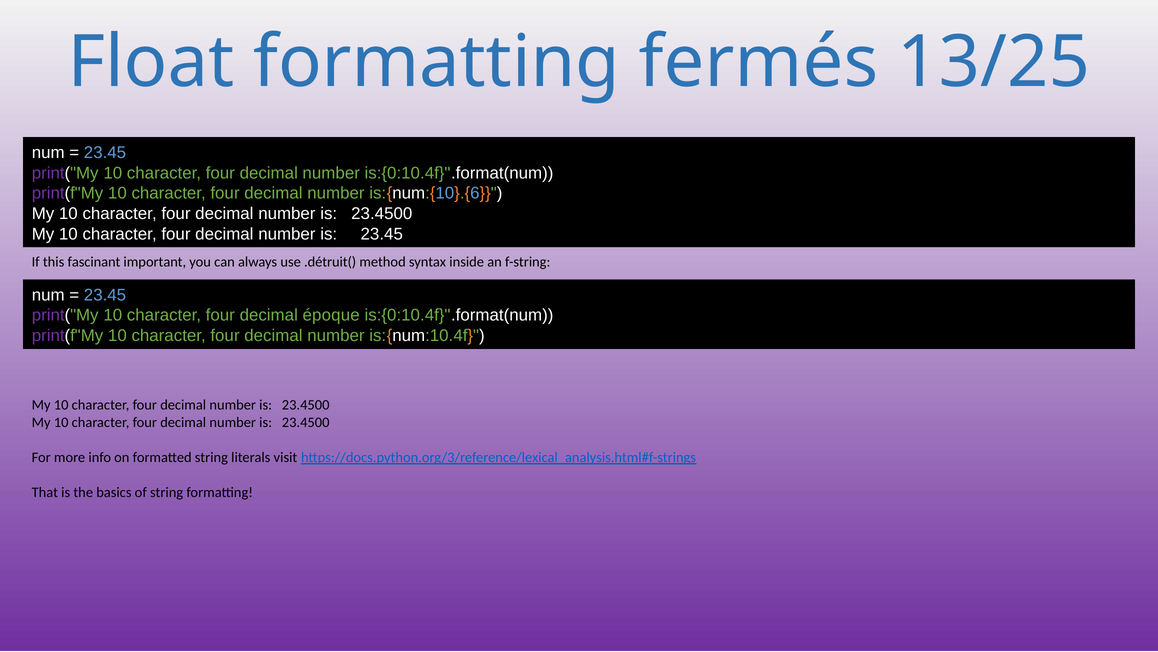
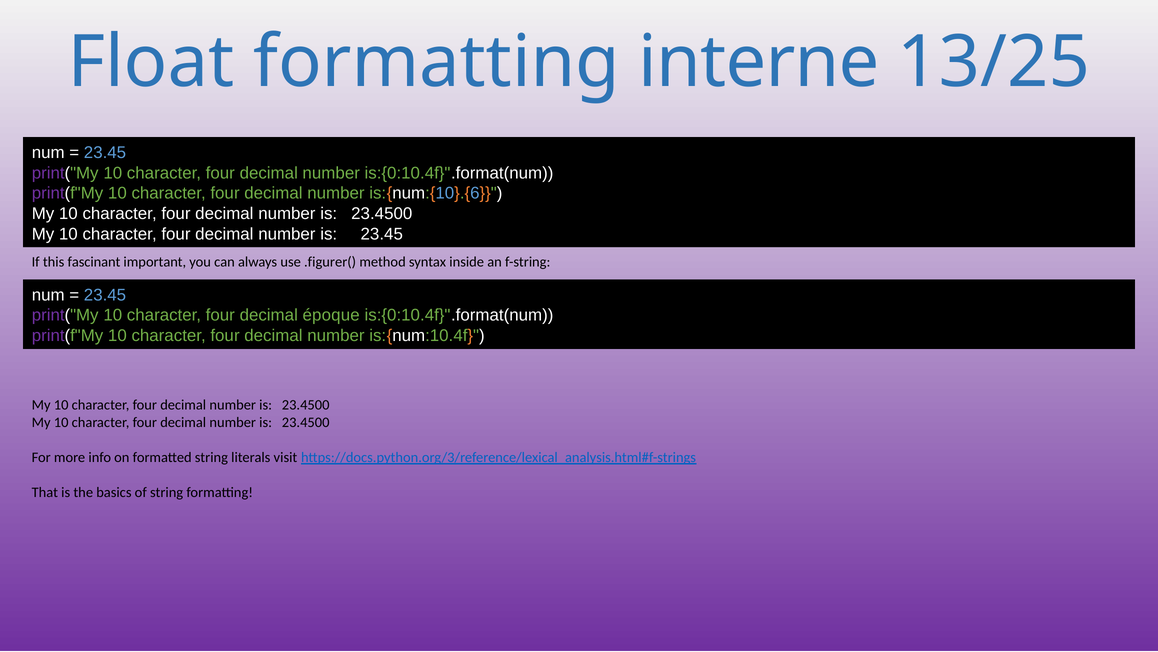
fermés: fermés -> interne
.détruit(: .détruit( -> .figurer(
